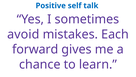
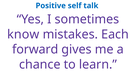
avoid: avoid -> know
